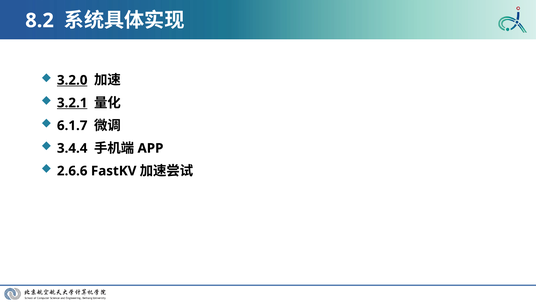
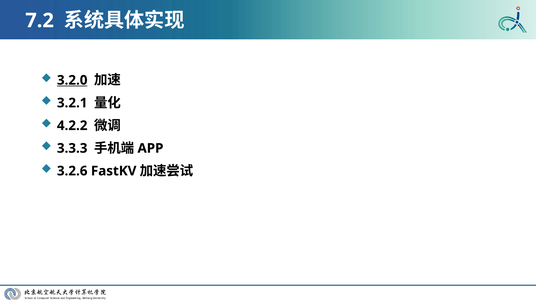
8.2: 8.2 -> 7.2
3.2.1 underline: present -> none
6.1.7: 6.1.7 -> 4.2.2
3.4.4: 3.4.4 -> 3.3.3
2.6.6: 2.6.6 -> 3.2.6
